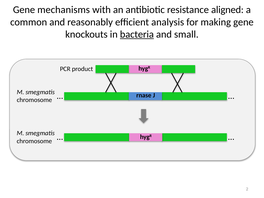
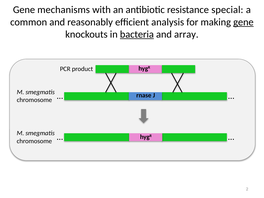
aligned: aligned -> special
gene at (243, 22) underline: none -> present
small: small -> array
